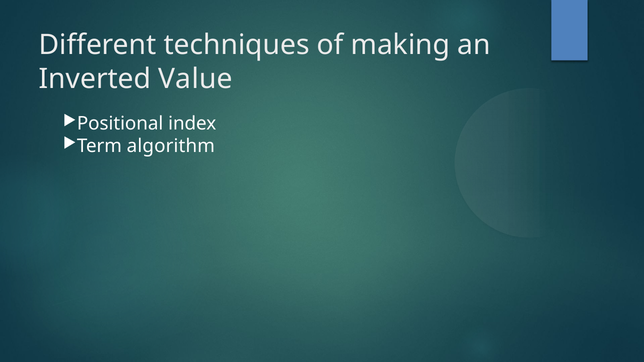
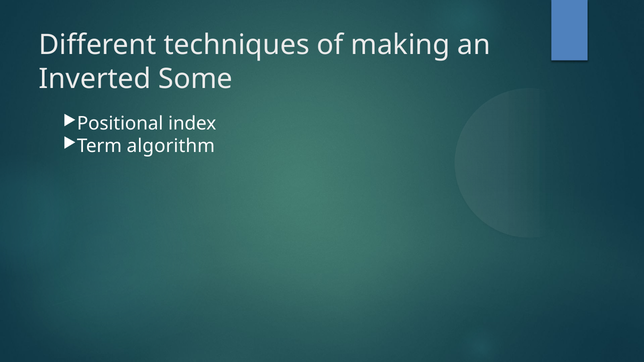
Value: Value -> Some
